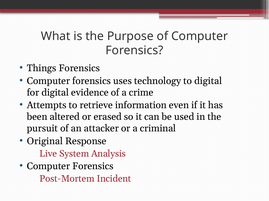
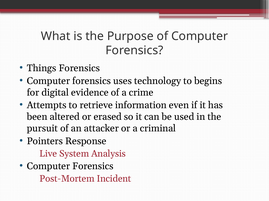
to digital: digital -> begins
Original: Original -> Pointers
